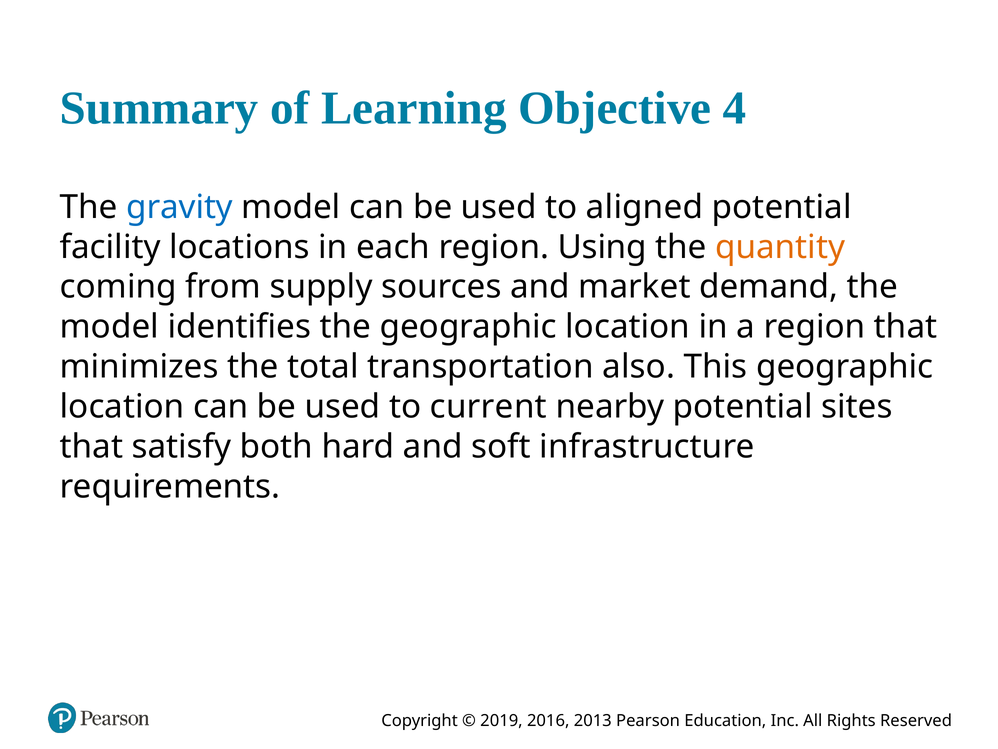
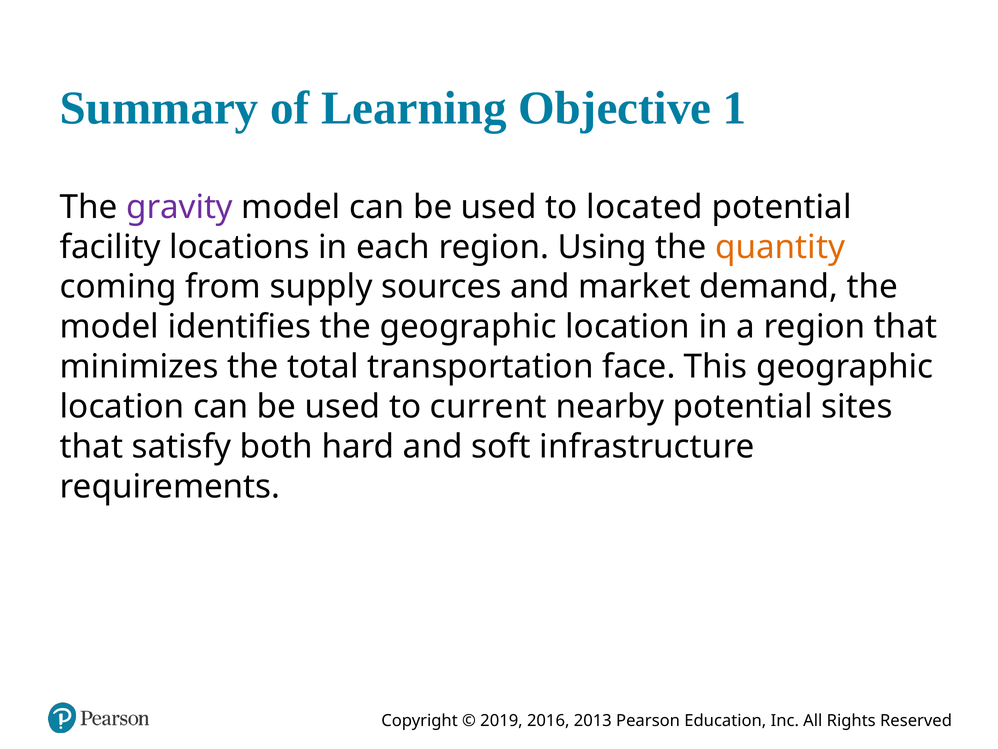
4: 4 -> 1
gravity colour: blue -> purple
aligned: aligned -> located
also: also -> face
